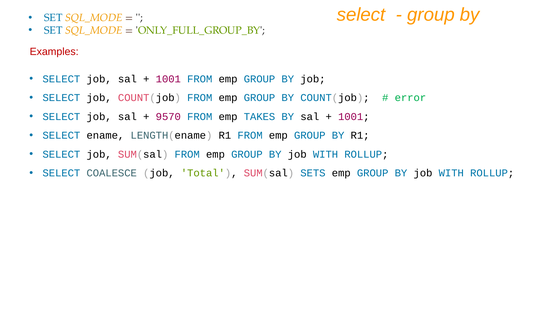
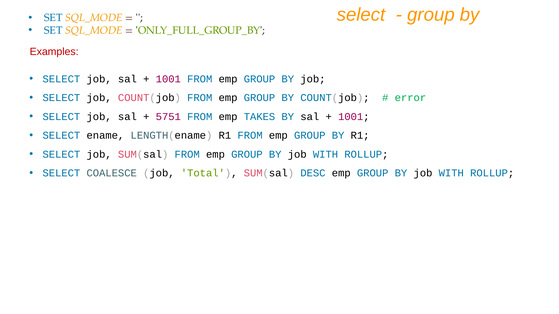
9570: 9570 -> 5751
SETS: SETS -> DESC
